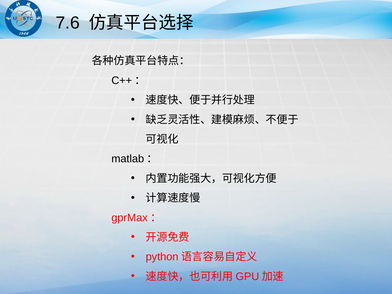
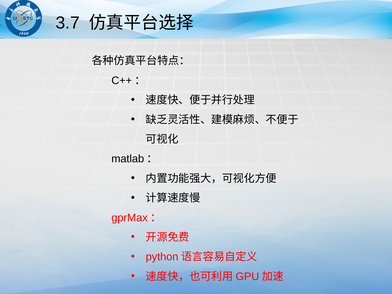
7.6: 7.6 -> 3.7
